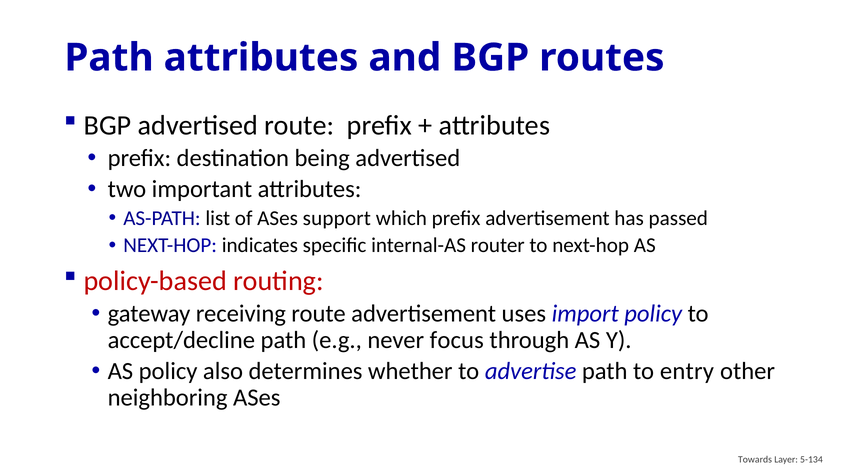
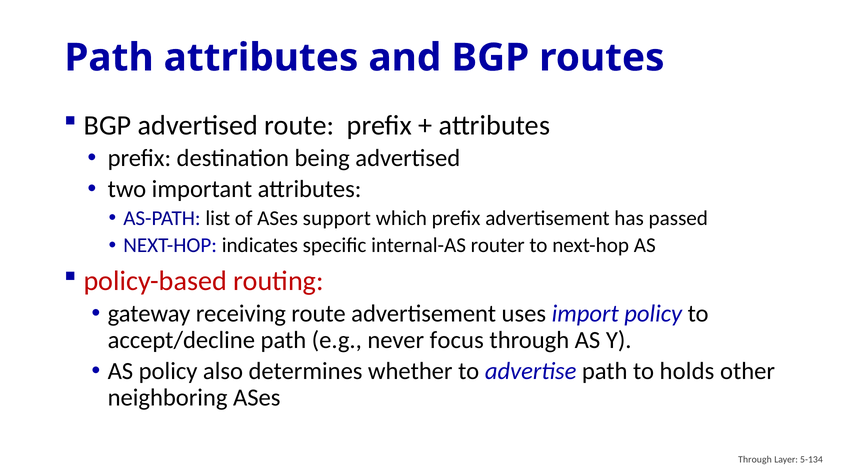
entry: entry -> holds
Towards at (755, 460): Towards -> Through
